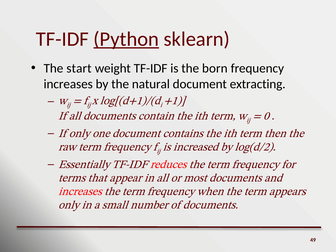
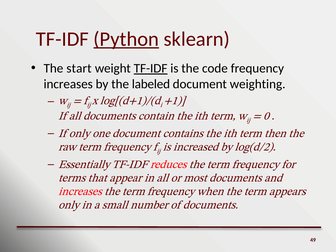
TF-IDF at (151, 68) underline: none -> present
born: born -> code
natural: natural -> labeled
extracting: extracting -> weighting
